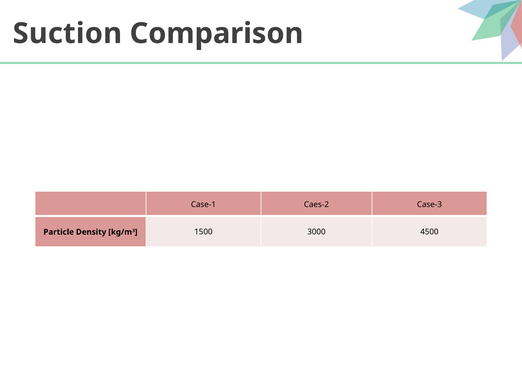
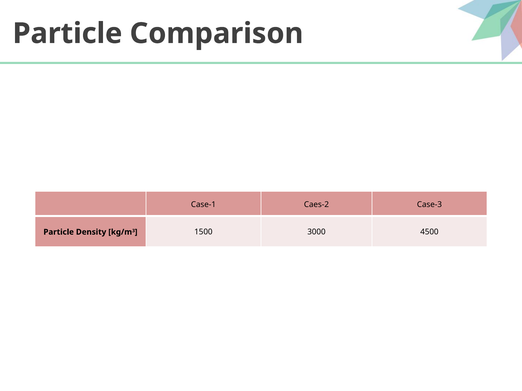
Suction at (67, 34): Suction -> Particle
